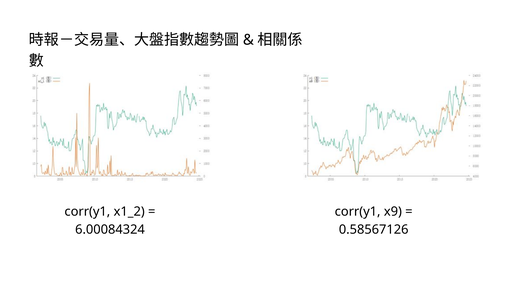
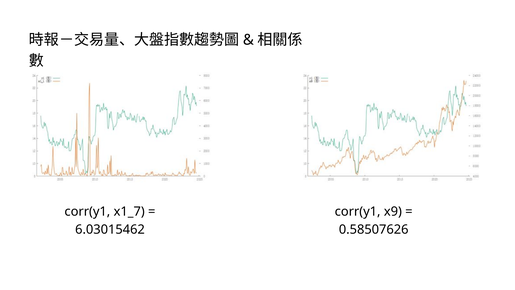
x1_2: x1_2 -> x1_7
6.00084324: 6.00084324 -> 6.03015462
0.58567126: 0.58567126 -> 0.58507626
